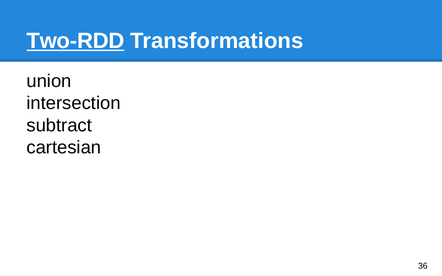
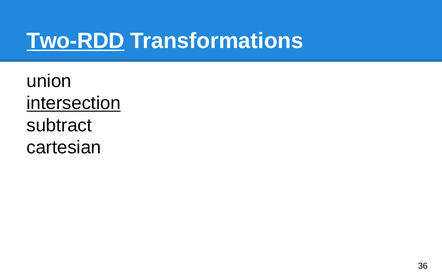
intersection underline: none -> present
